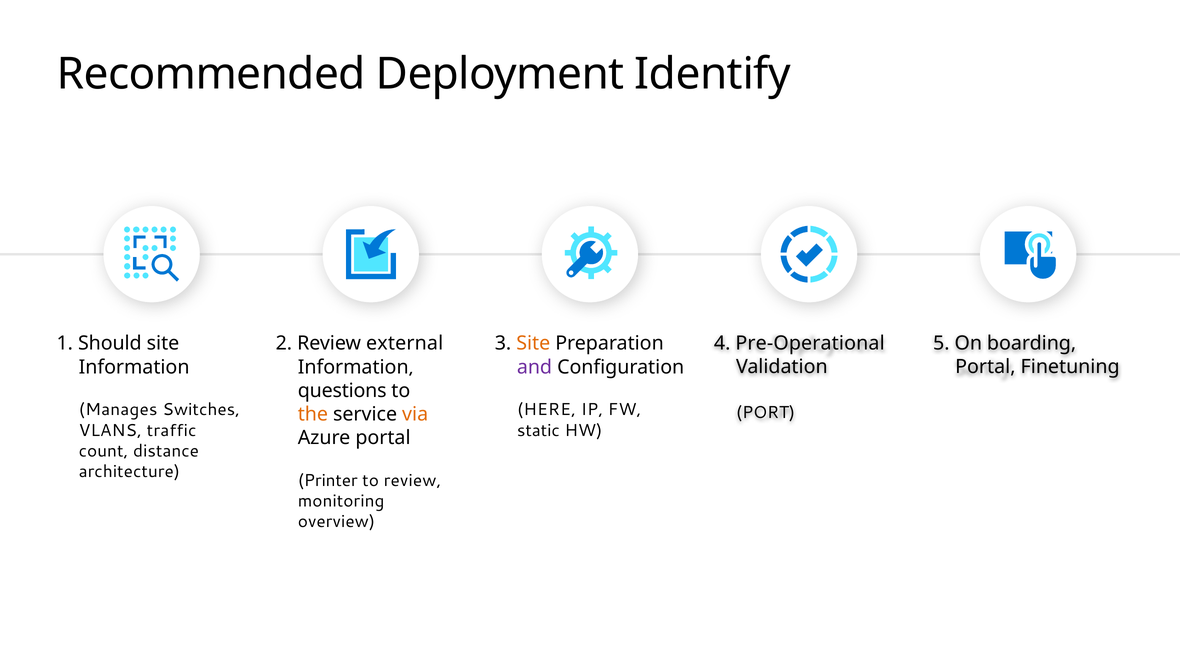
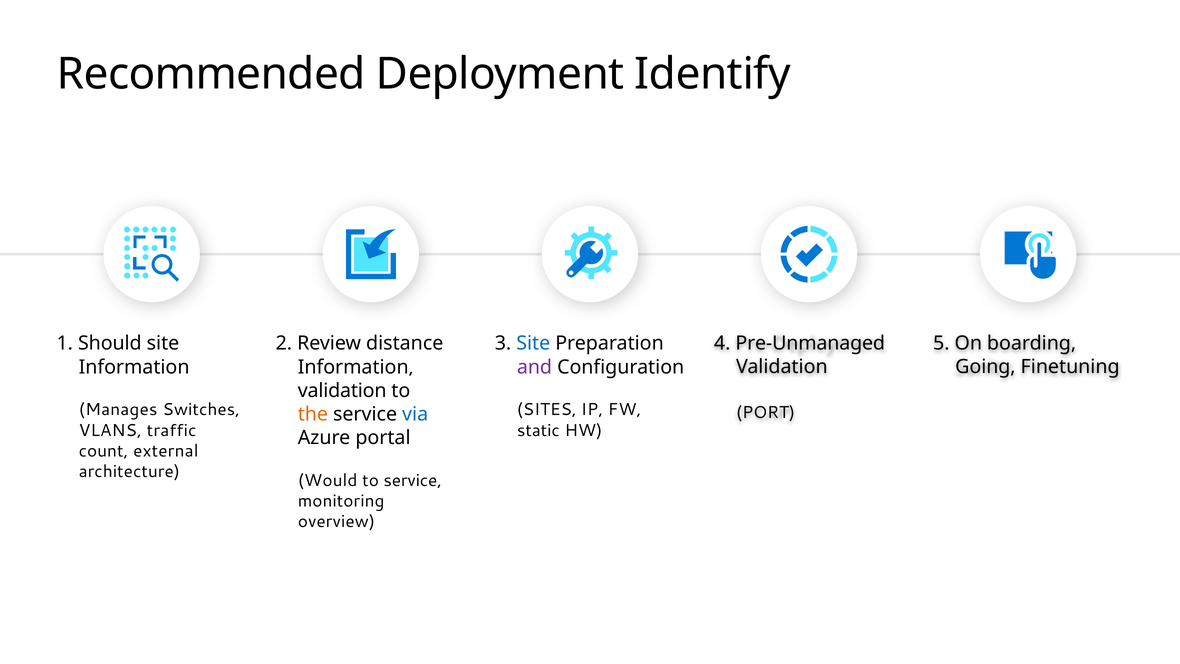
external: external -> distance
Site at (533, 343) colour: orange -> blue
Pre-Operational: Pre-Operational -> Pre-Unmanaged
Portal at (985, 367): Portal -> Going
questions at (342, 390): questions -> validation
HERE: HERE -> SITES
via colour: orange -> blue
distance: distance -> external
Printer: Printer -> Would
to review: review -> service
